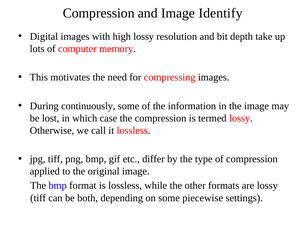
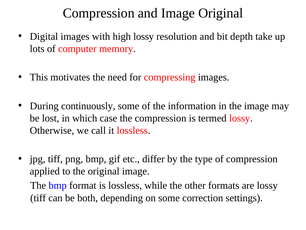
Image Identify: Identify -> Original
piecewise: piecewise -> correction
